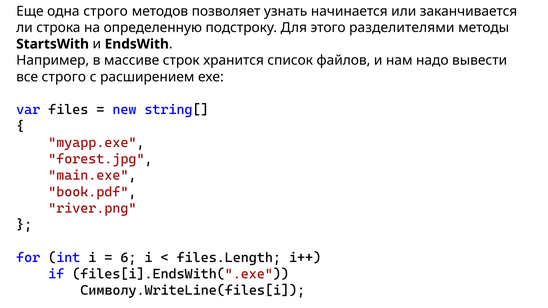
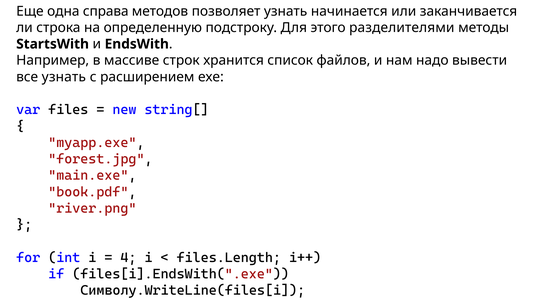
одна строго: строго -> справа
все строго: строго -> узнать
6: 6 -> 4
